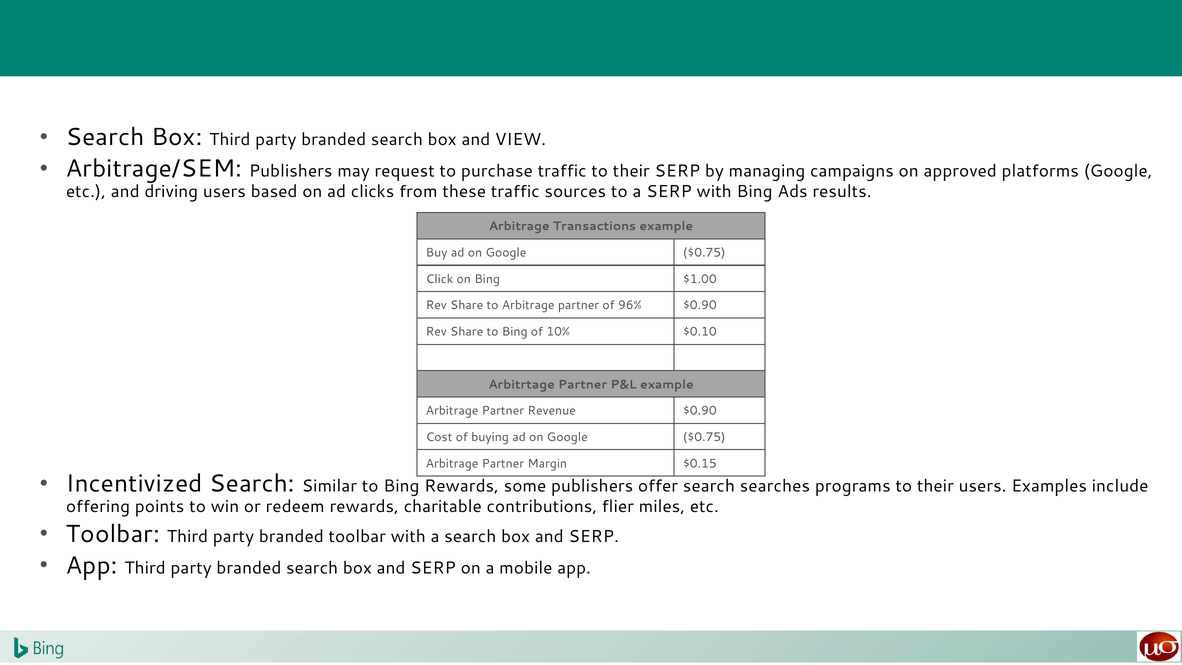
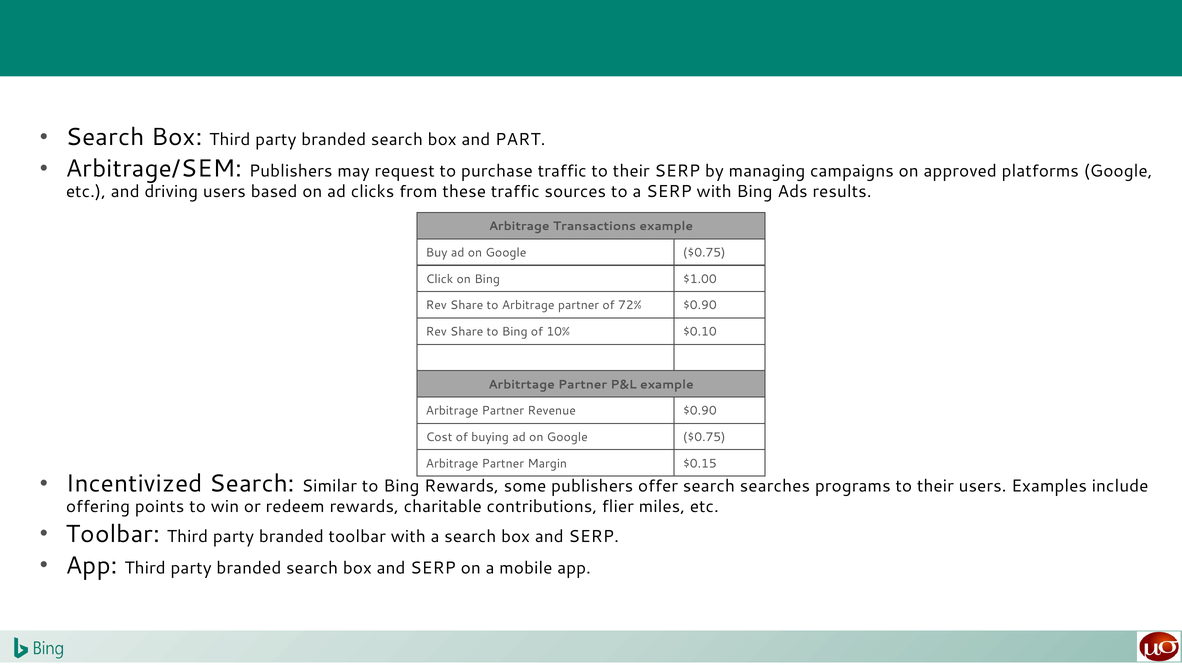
VIEW: VIEW -> PART
96%: 96% -> 72%
